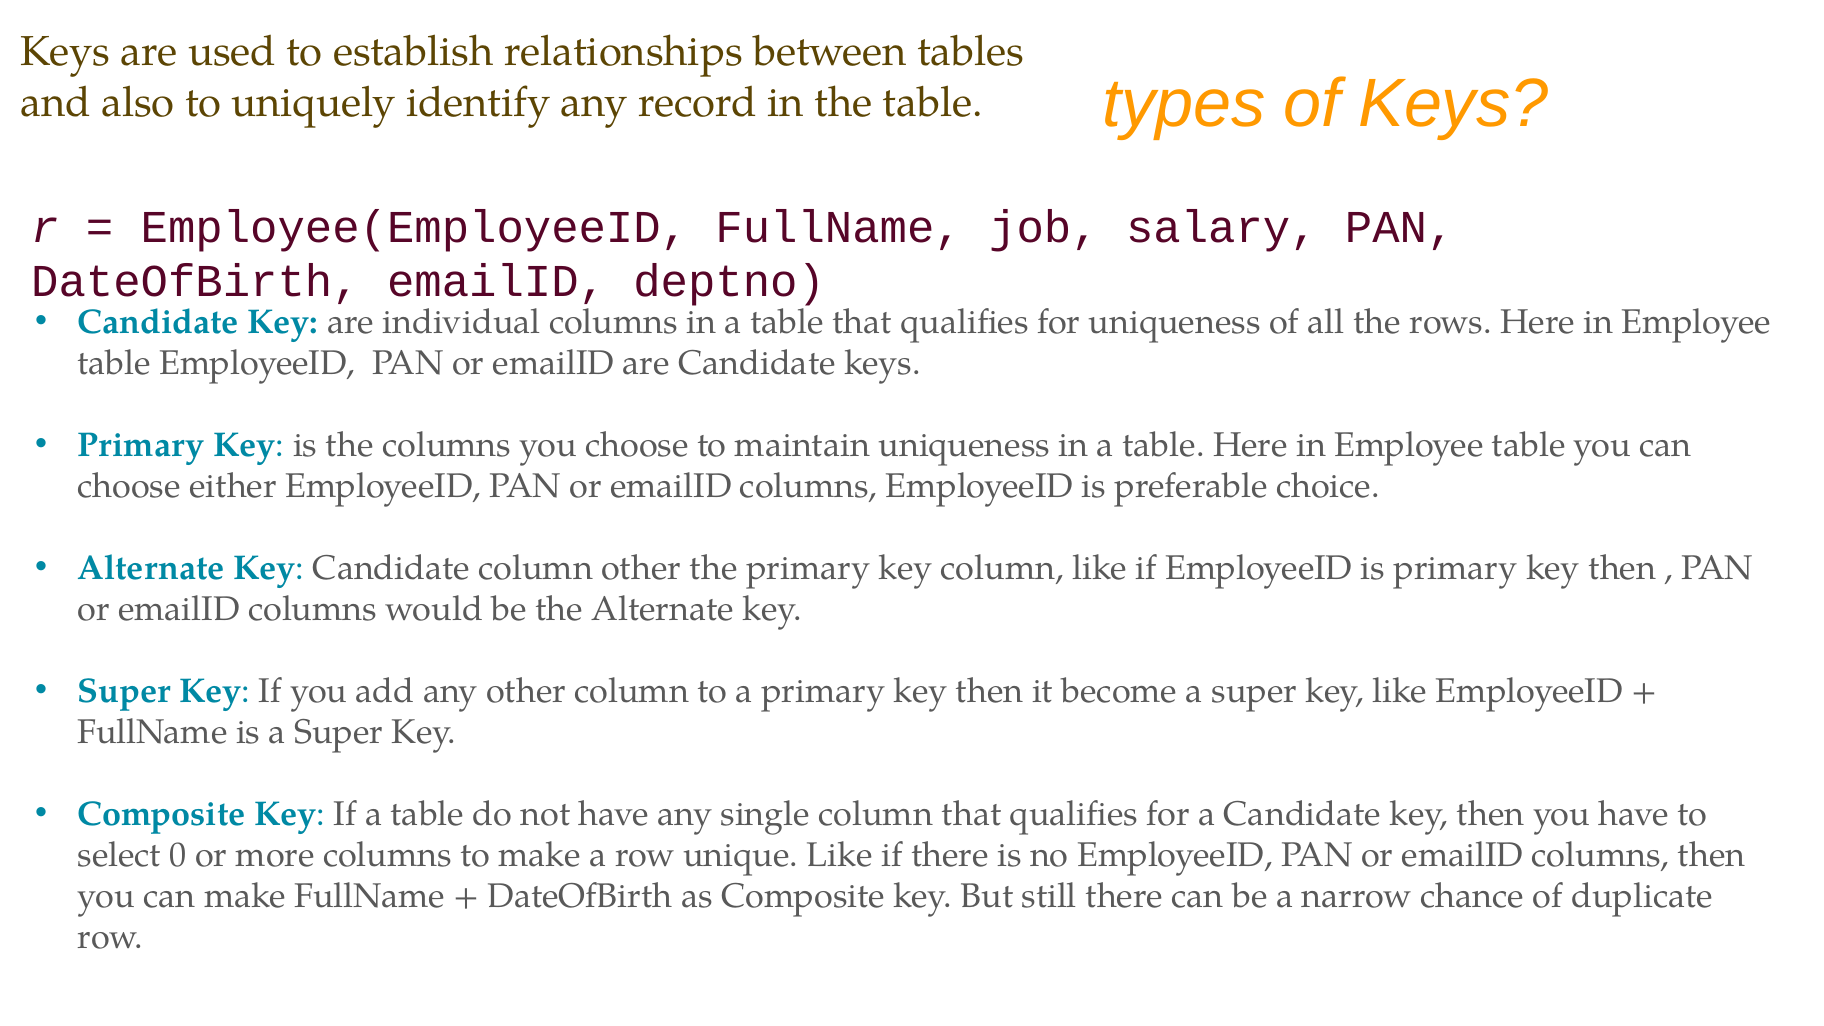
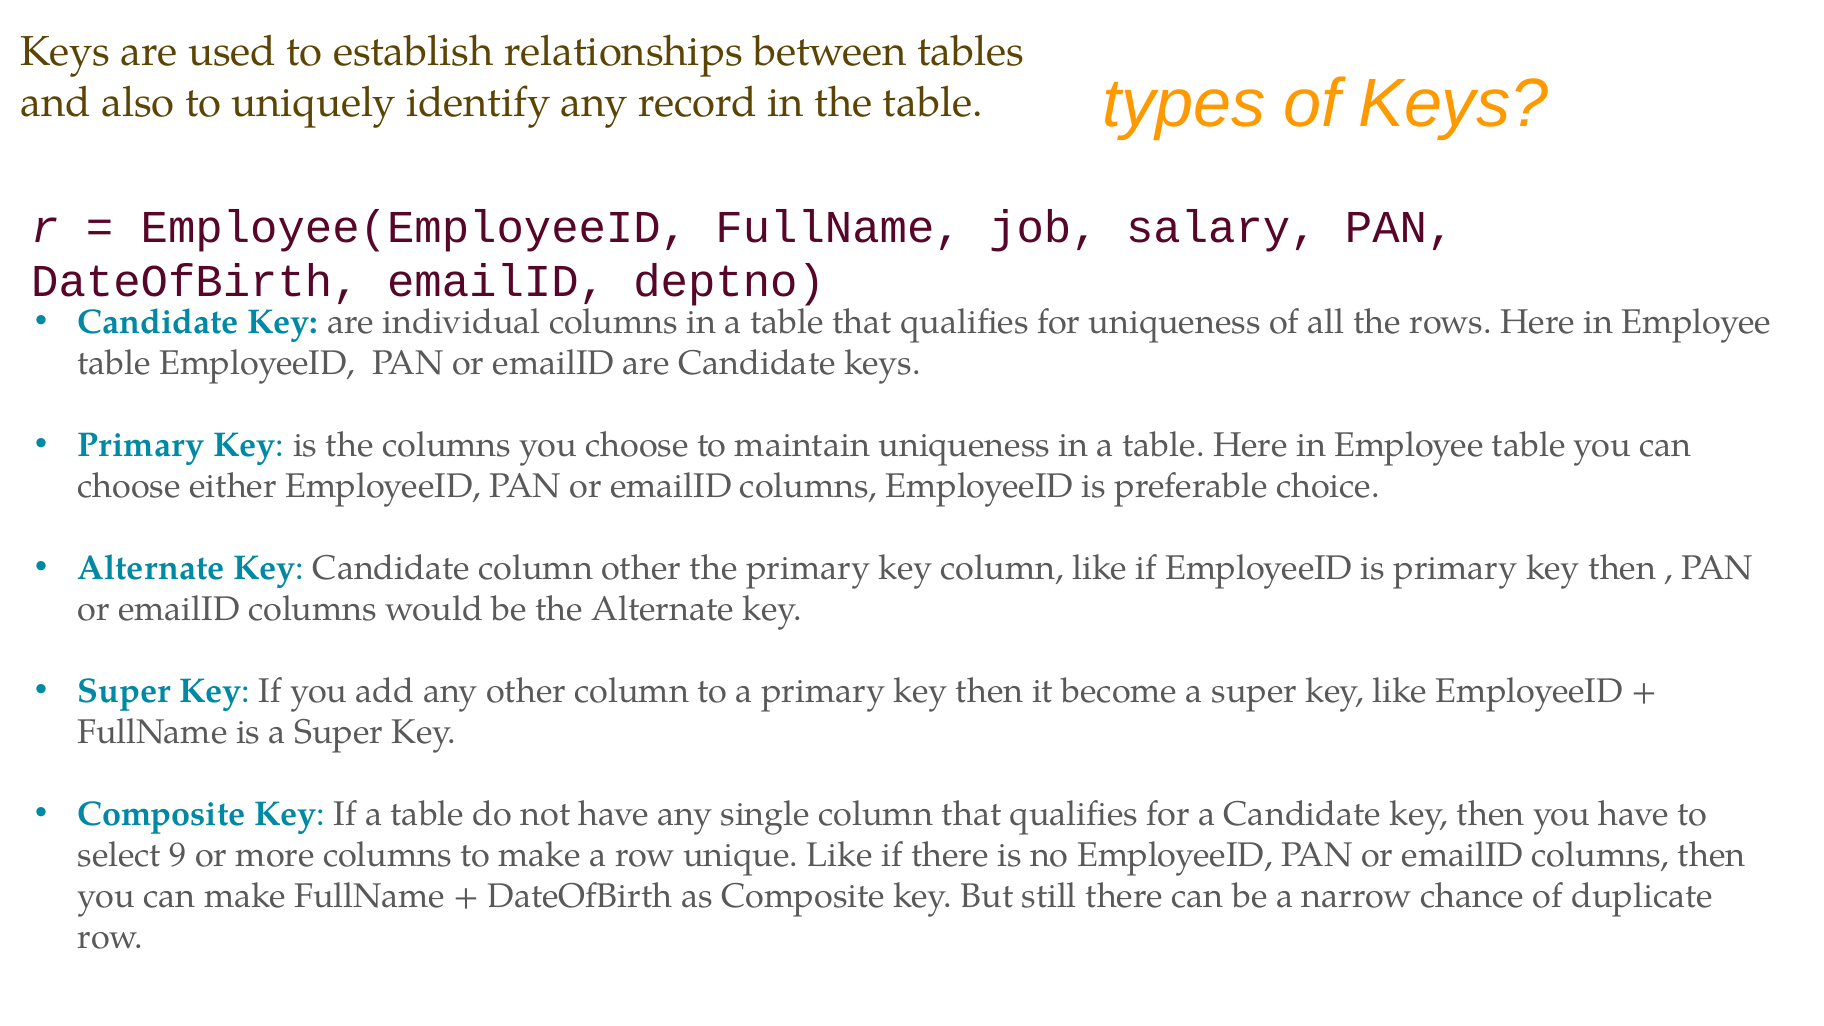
0: 0 -> 9
